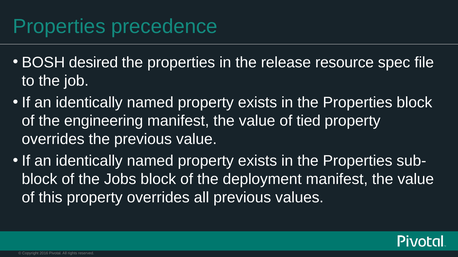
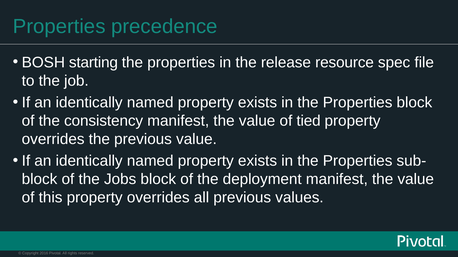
desired: desired -> starting
engineering: engineering -> consistency
